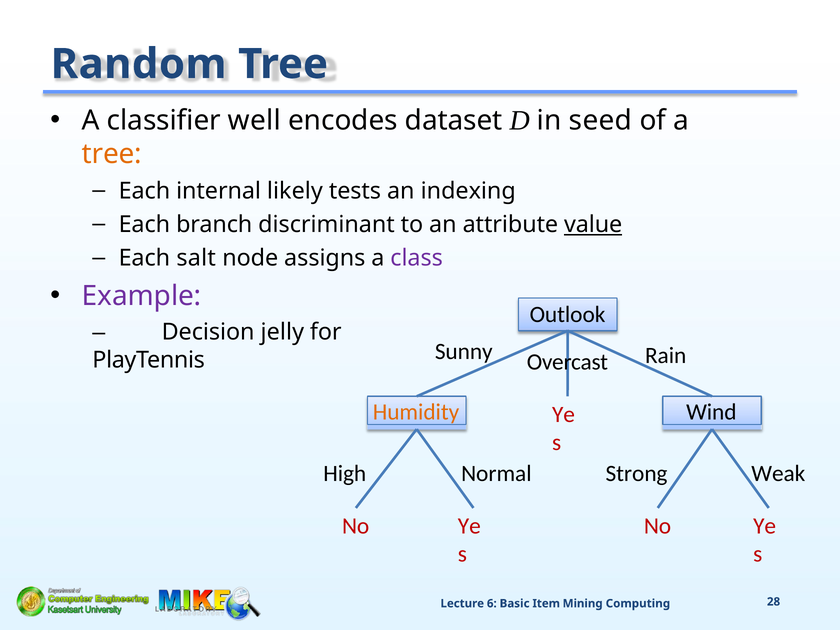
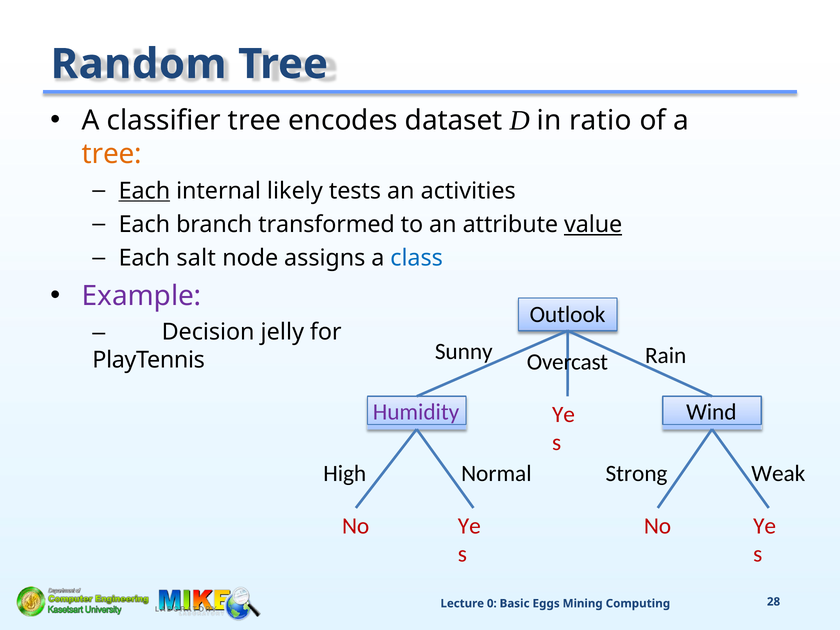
classifier well: well -> tree
seed: seed -> ratio
Each at (144, 191) underline: none -> present
indexing: indexing -> activities
discriminant: discriminant -> transformed
class colour: purple -> blue
Humidity colour: orange -> purple
6: 6 -> 0
Item: Item -> Eggs
